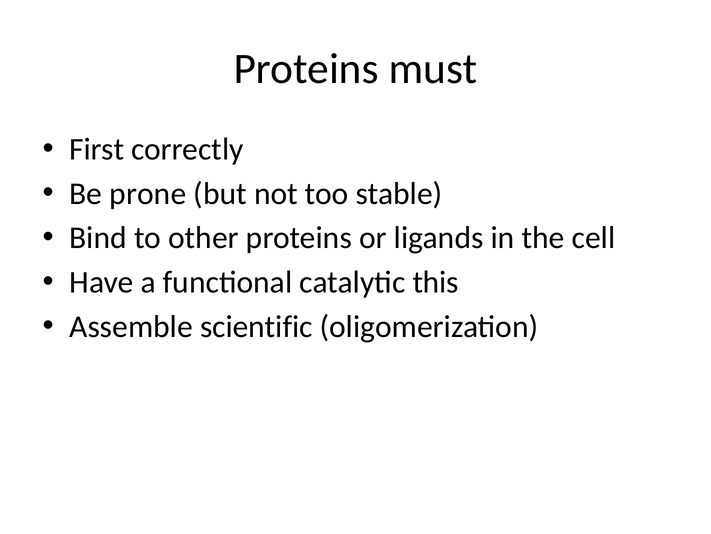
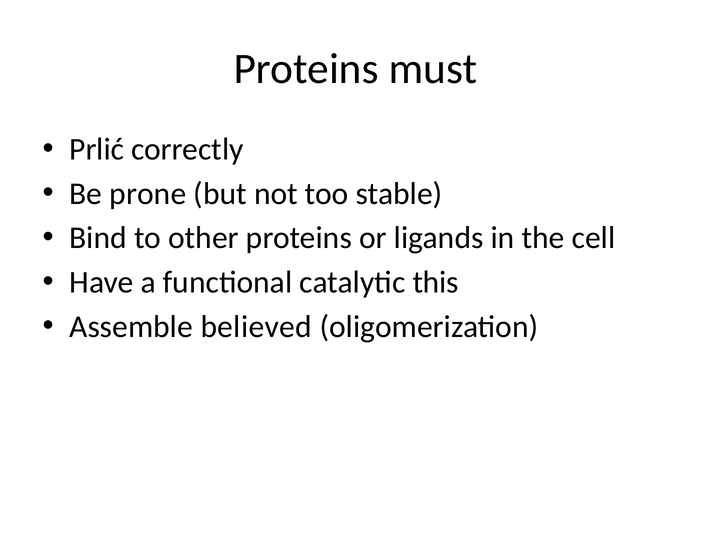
First: First -> Prlić
scientific: scientific -> believed
